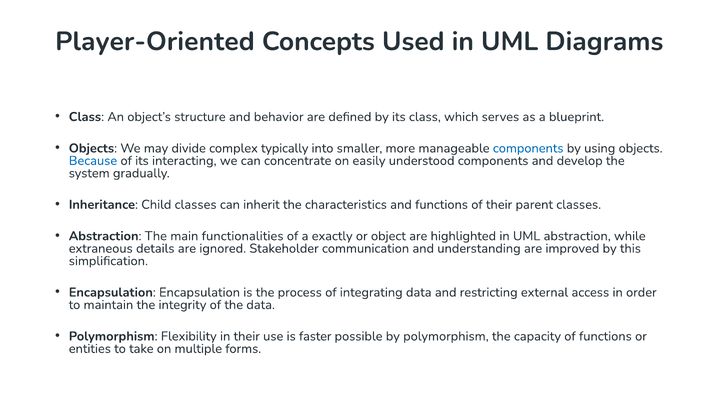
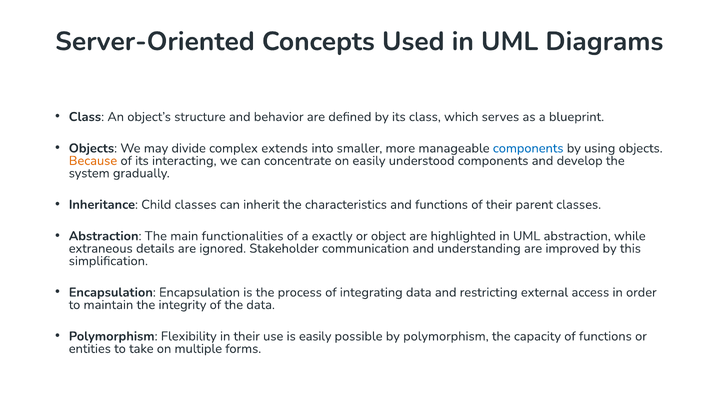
Player-Oriented: Player-Oriented -> Server-Oriented
typically: typically -> extends
Because colour: blue -> orange
is faster: faster -> easily
